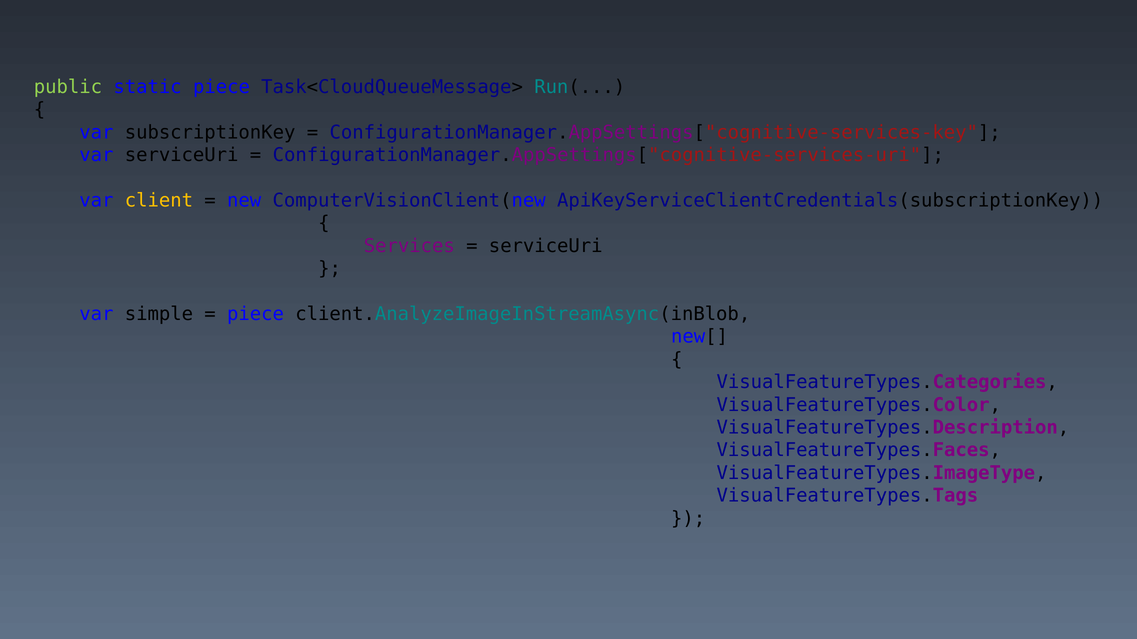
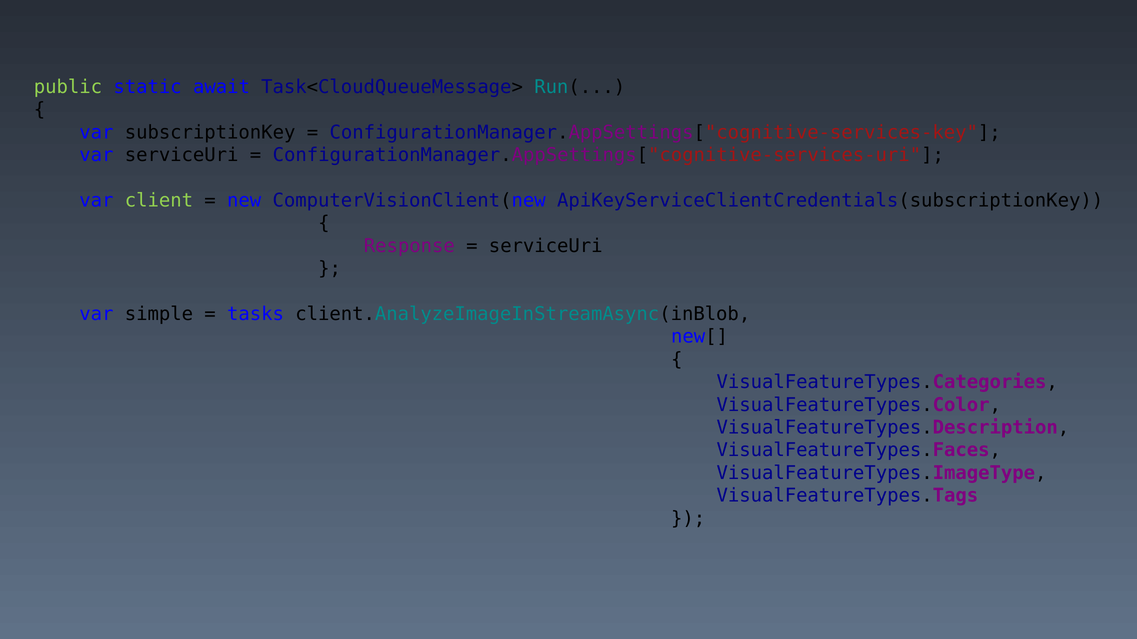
static piece: piece -> await
client colour: yellow -> light green
Services: Services -> Response
piece at (256, 314): piece -> tasks
